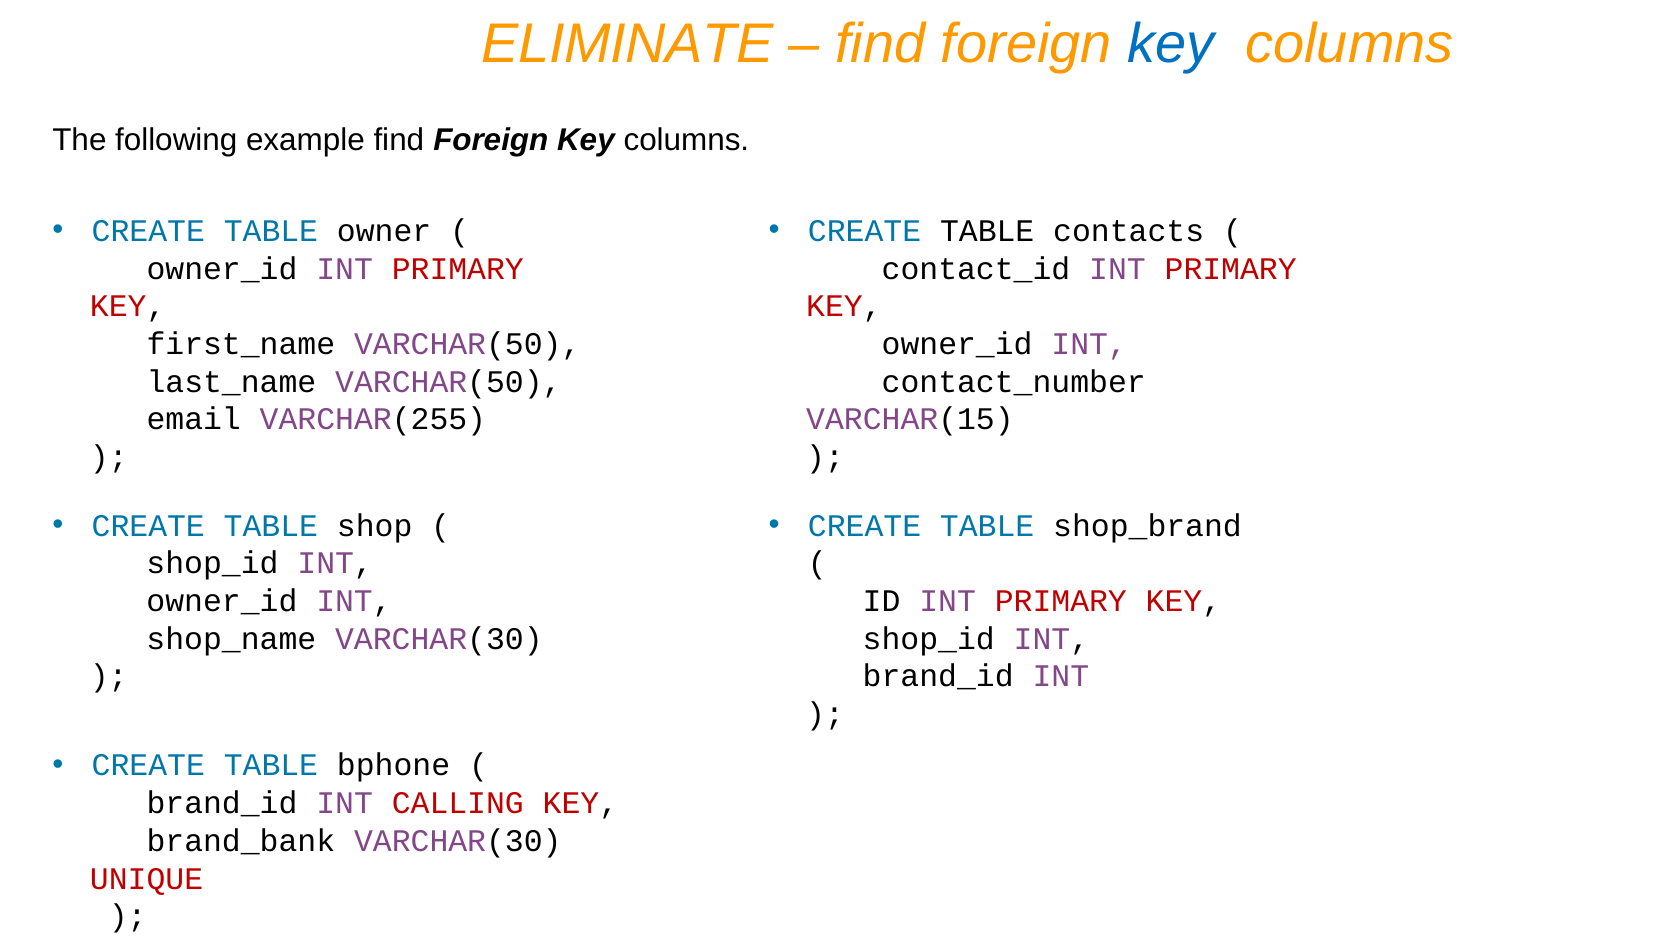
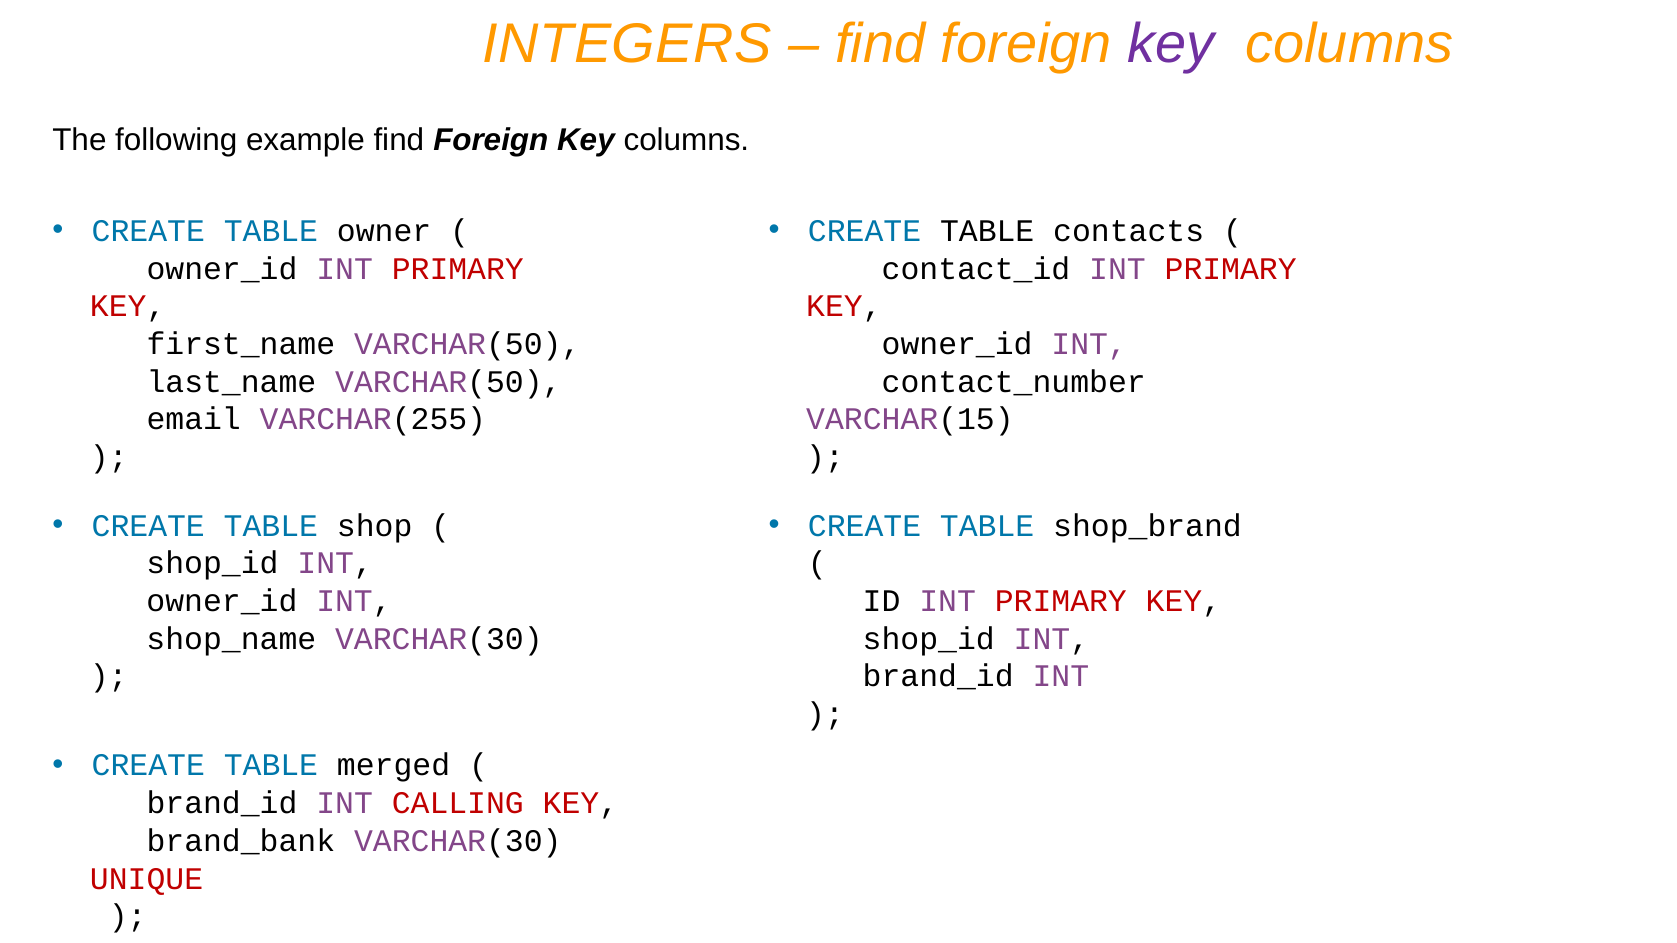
ELIMINATE: ELIMINATE -> INTEGERS
key at (1171, 44) colour: blue -> purple
bphone: bphone -> merged
